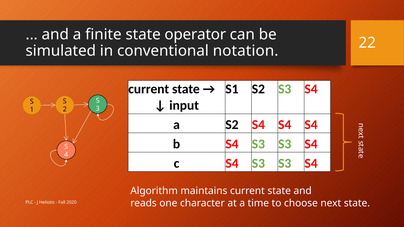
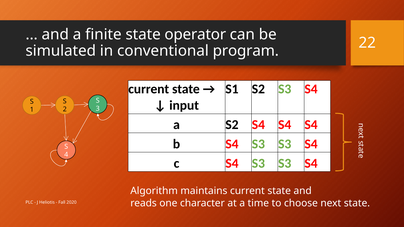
notation: notation -> program
